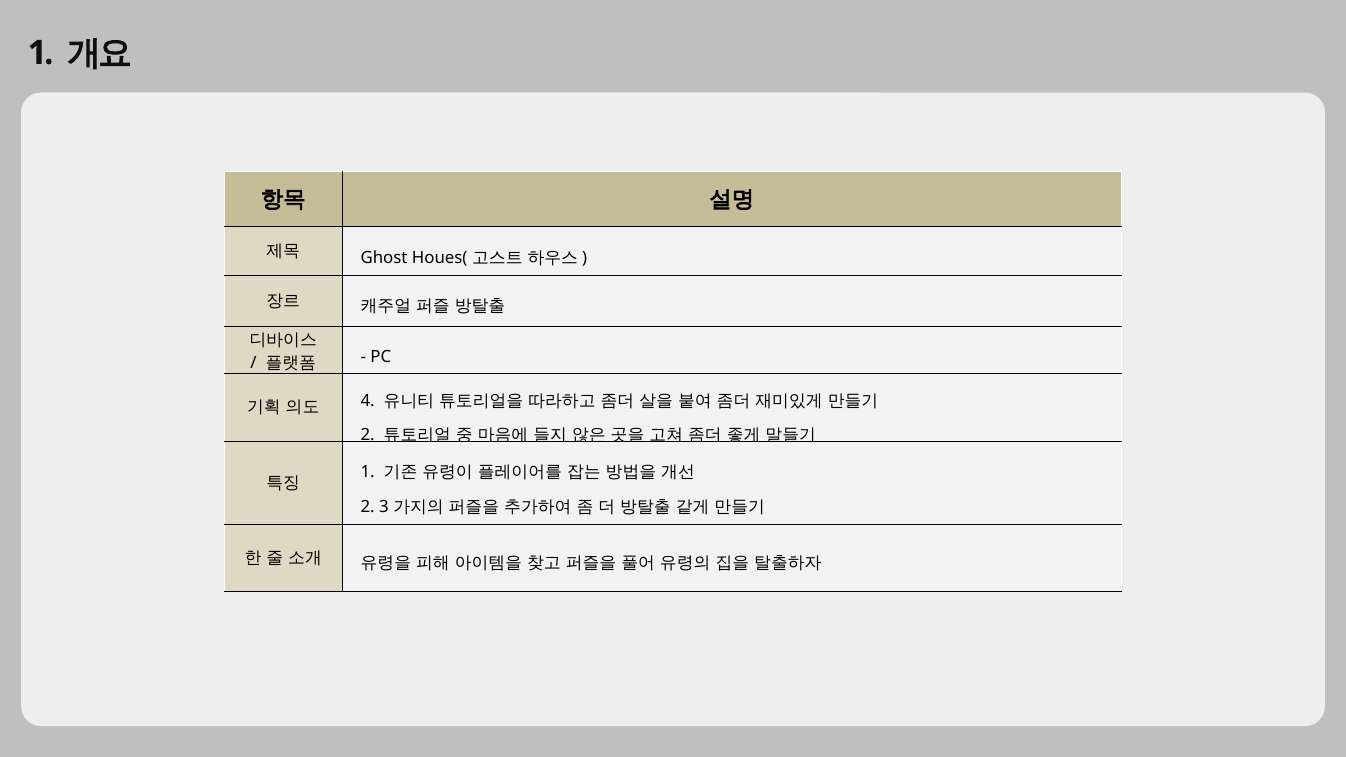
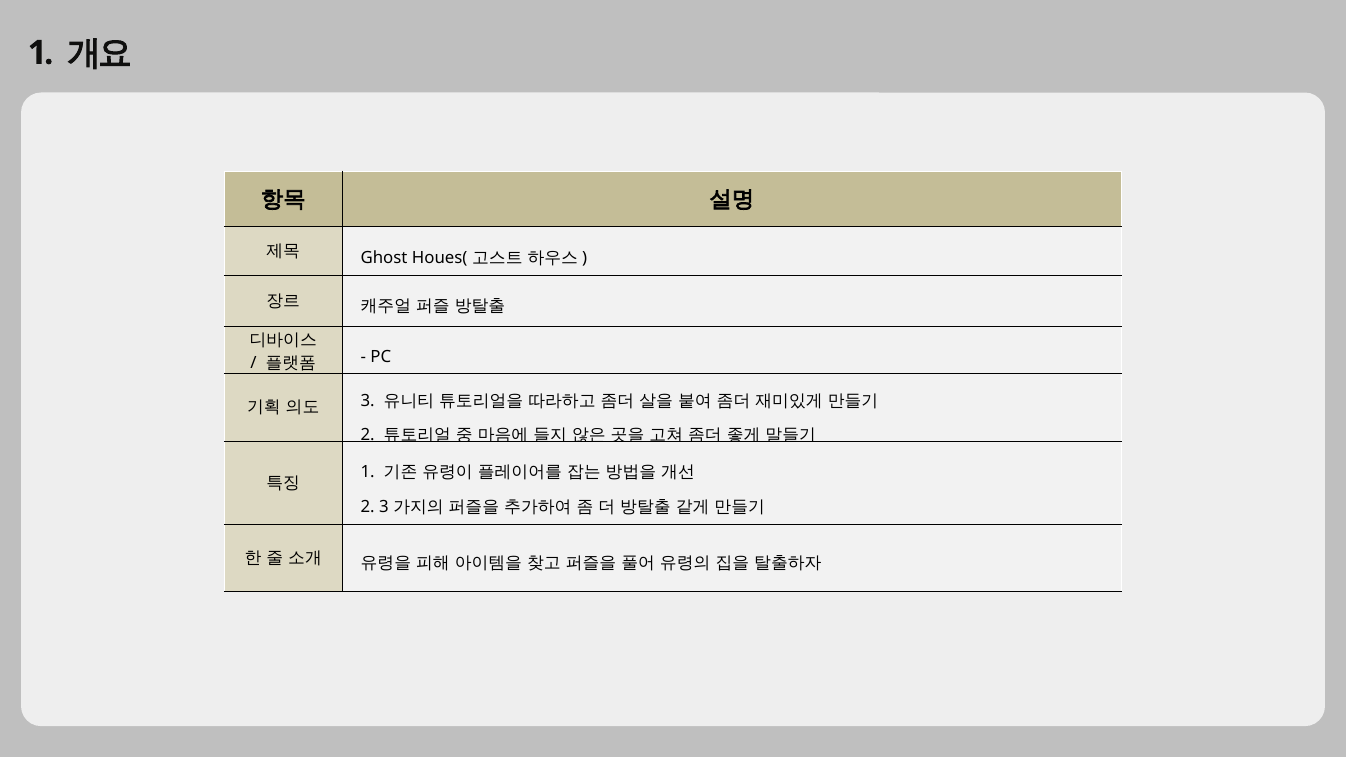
4 at (368, 401): 4 -> 3
